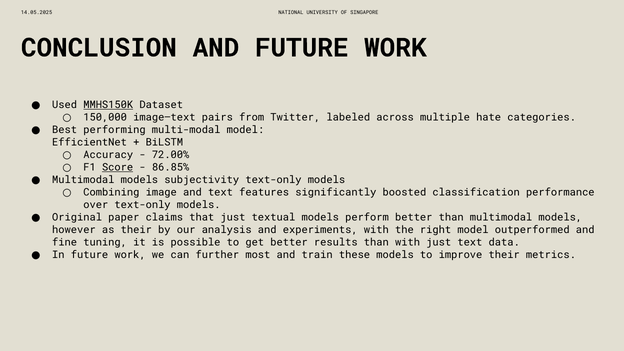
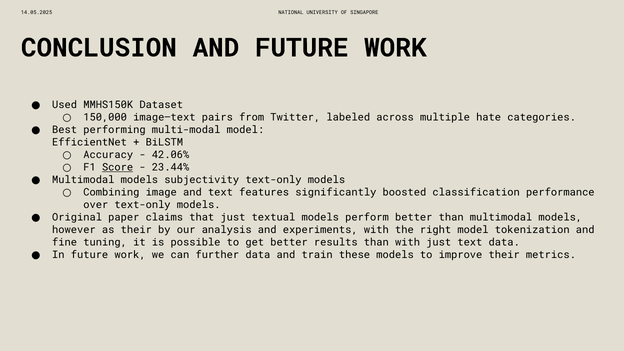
MMHS150K underline: present -> none
72.00%: 72.00% -> 42.06%
86.85%: 86.85% -> 23.44%
outperformed: outperformed -> tokenization
further most: most -> data
